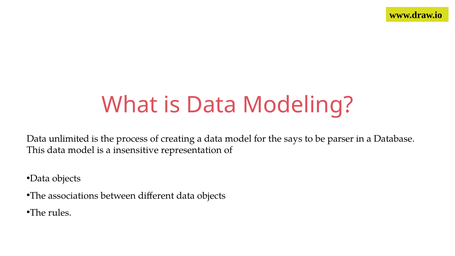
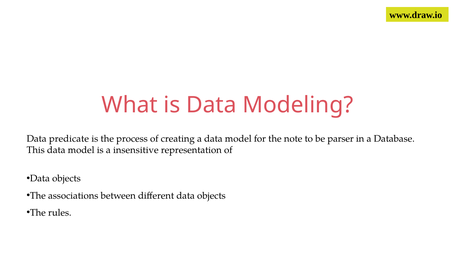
unlimited: unlimited -> predicate
says: says -> note
